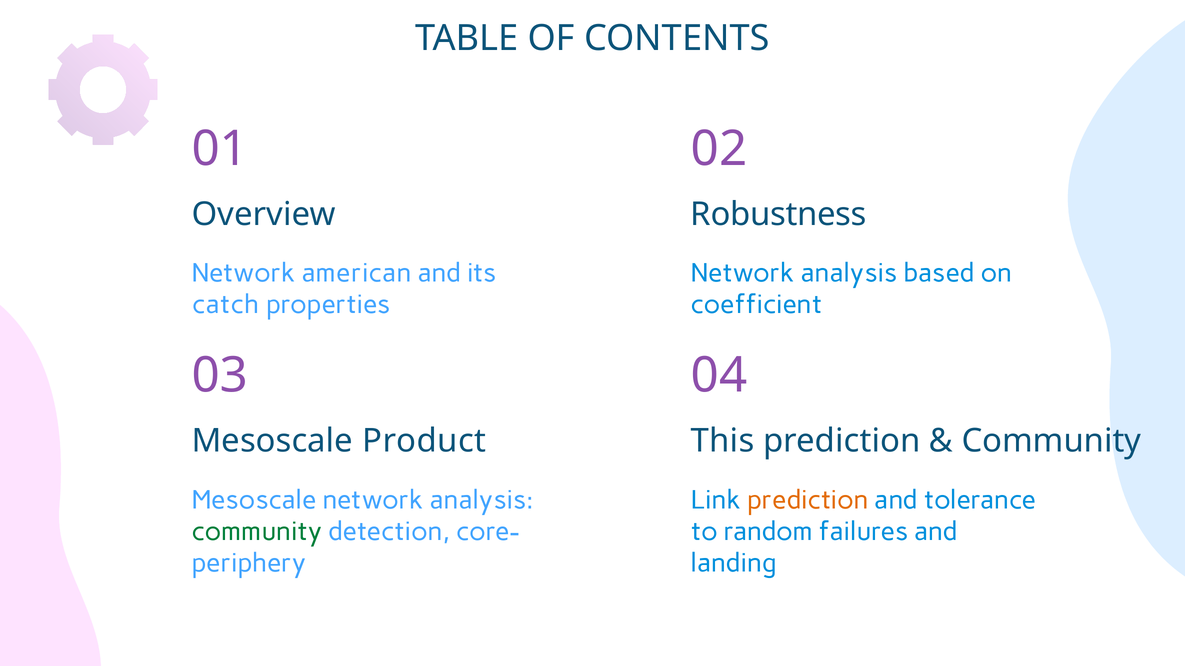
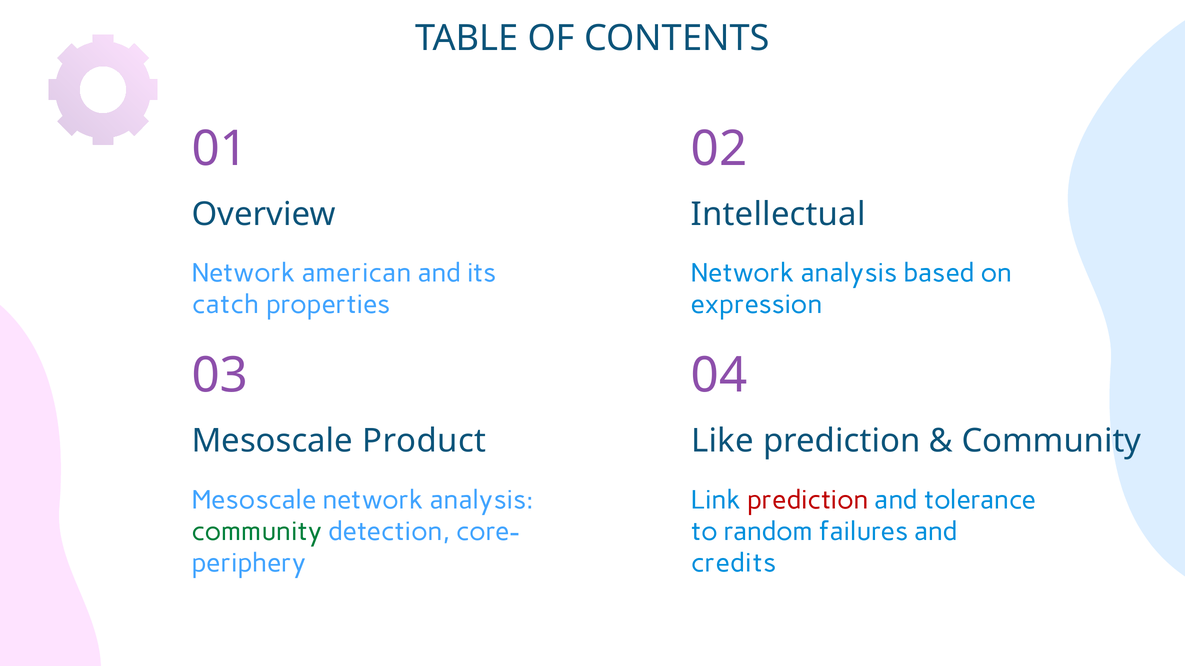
Robustness: Robustness -> Intellectual
coefficient: coefficient -> expression
This: This -> Like
prediction at (808, 501) colour: orange -> red
landing: landing -> credits
